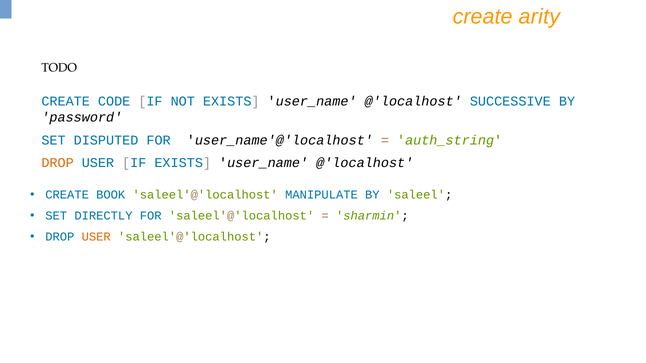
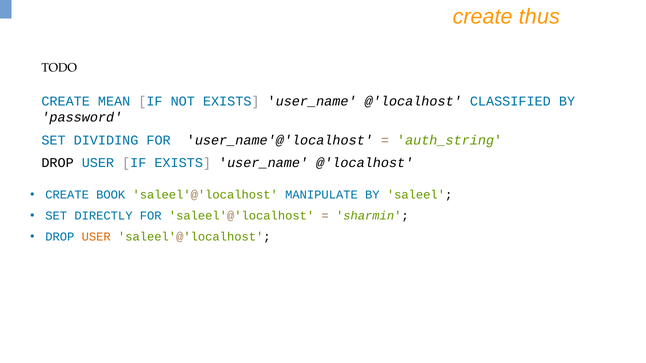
arity: arity -> thus
CODE: CODE -> MEAN
SUCCESSIVE: SUCCESSIVE -> CLASSIFIED
DISPUTED: DISPUTED -> DIVIDING
DROP at (58, 163) colour: orange -> black
